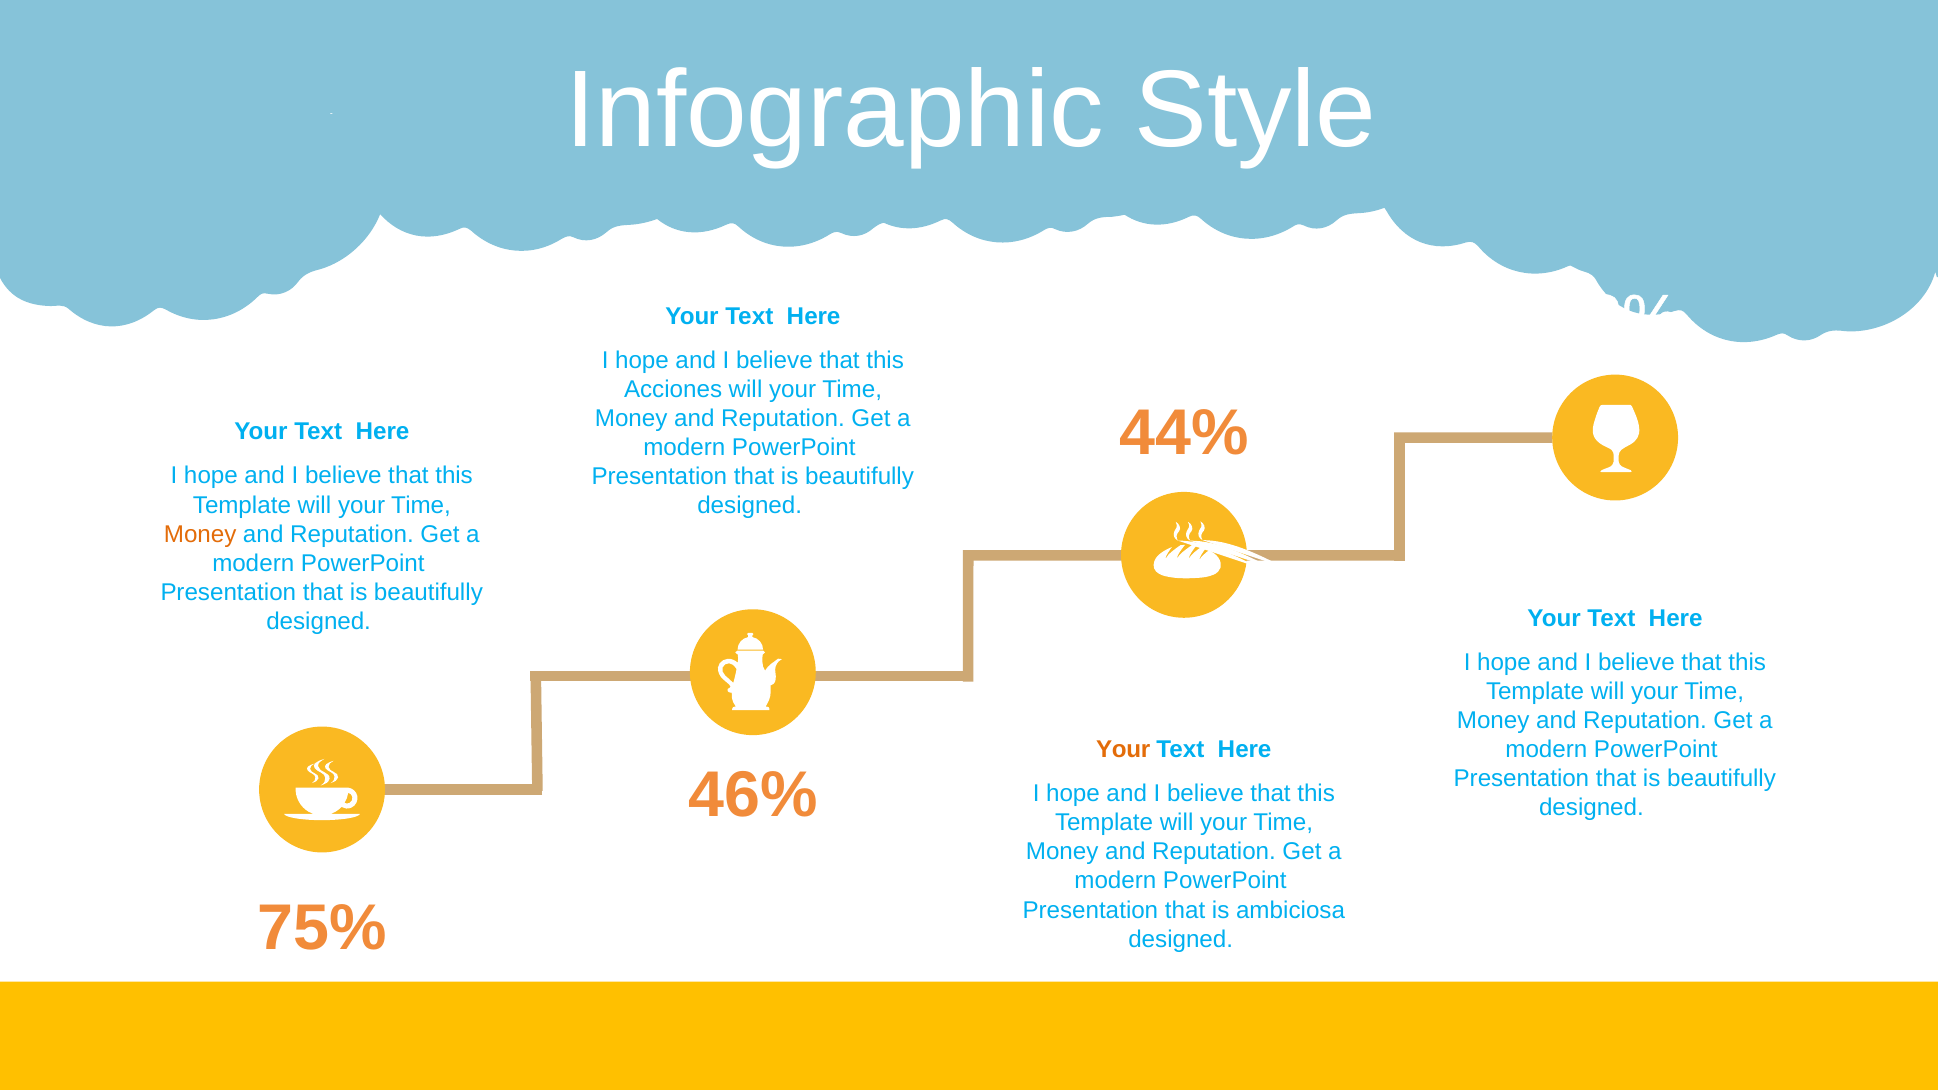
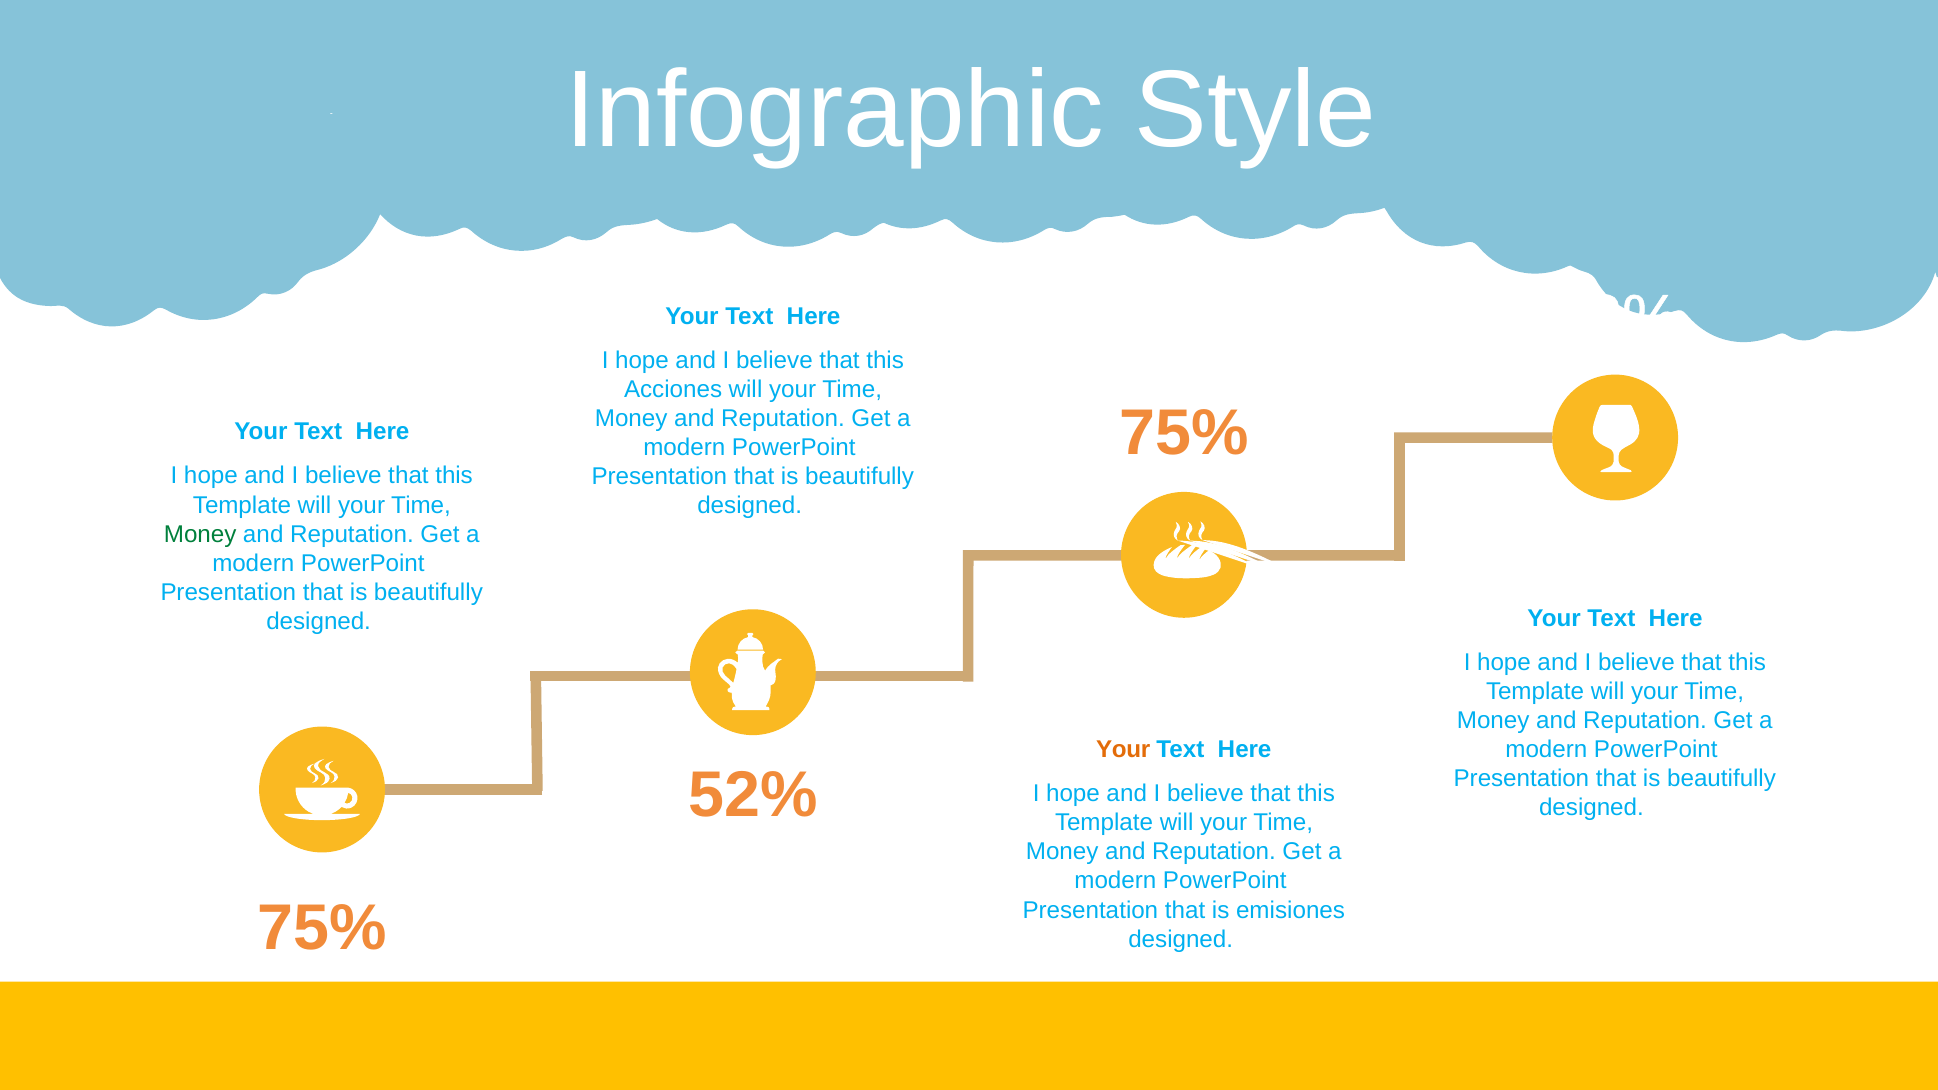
44% at (1184, 433): 44% -> 75%
Money at (200, 534) colour: orange -> green
46%: 46% -> 52%
ambiciosa: ambiciosa -> emisiones
